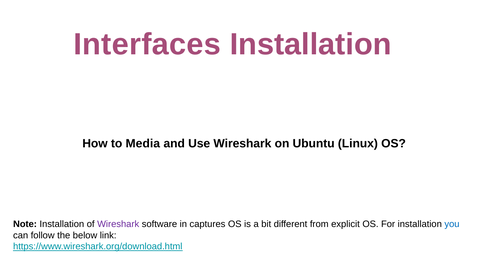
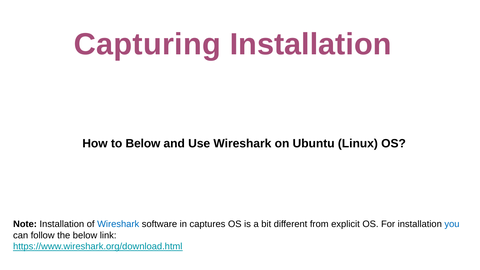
Interfaces: Interfaces -> Capturing
to Media: Media -> Below
Wireshark at (118, 224) colour: purple -> blue
